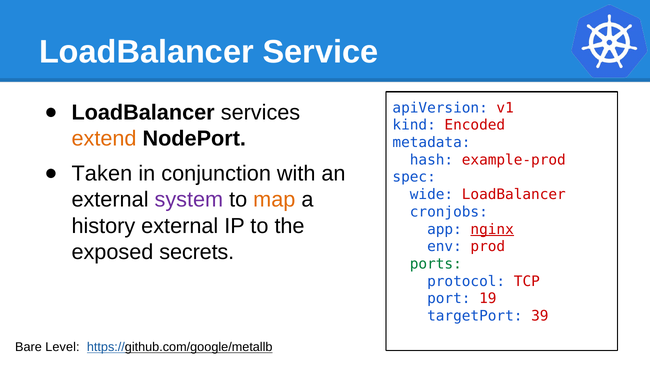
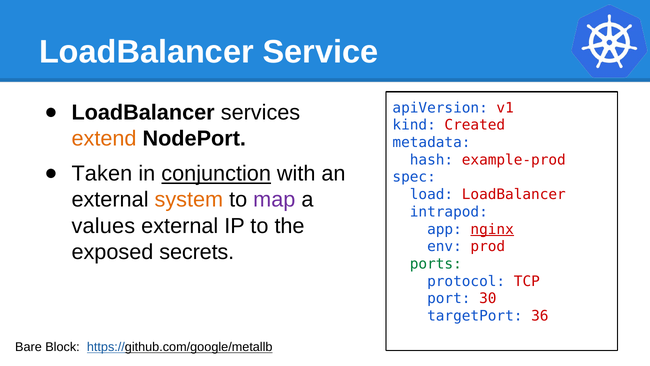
Encoded: Encoded -> Created
conjunction underline: none -> present
wide: wide -> load
system colour: purple -> orange
map colour: orange -> purple
cronjobs: cronjobs -> intrapod
history: history -> values
19: 19 -> 30
39: 39 -> 36
Level: Level -> Block
